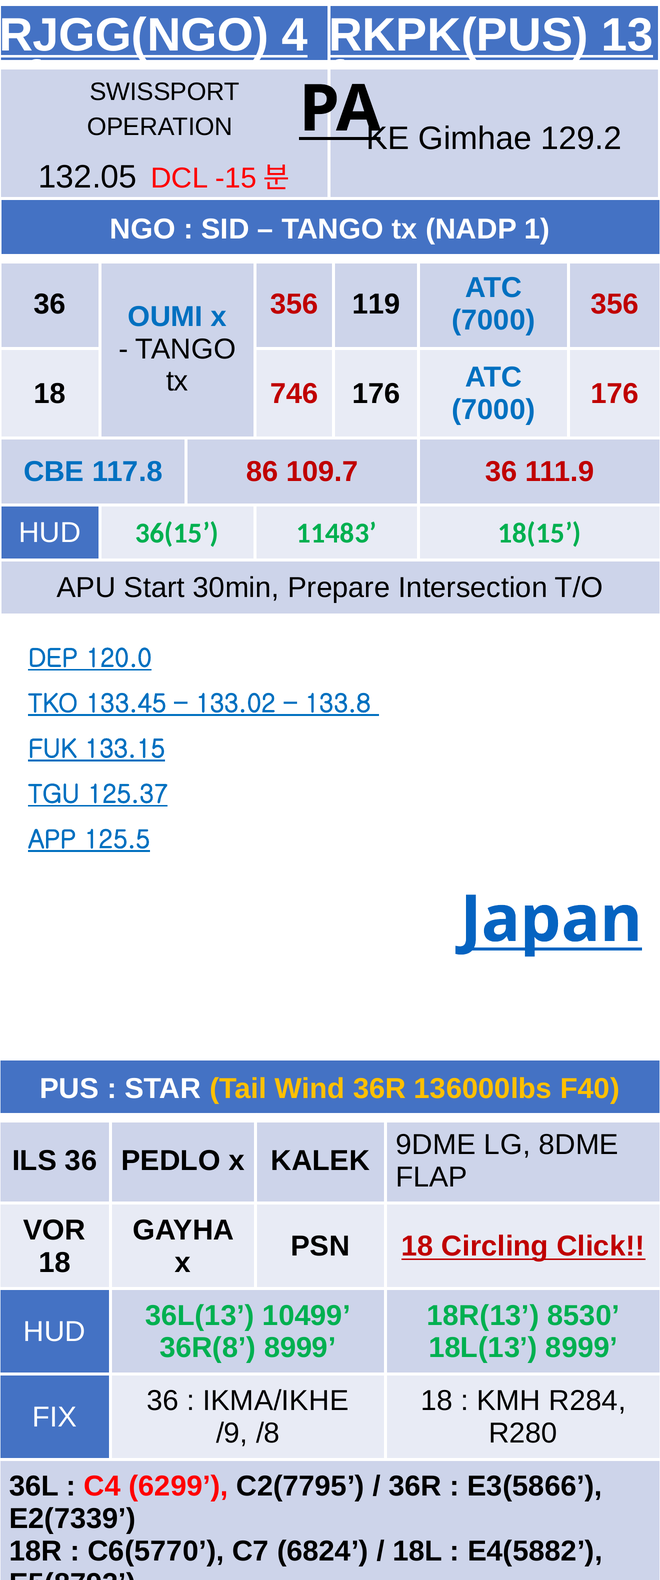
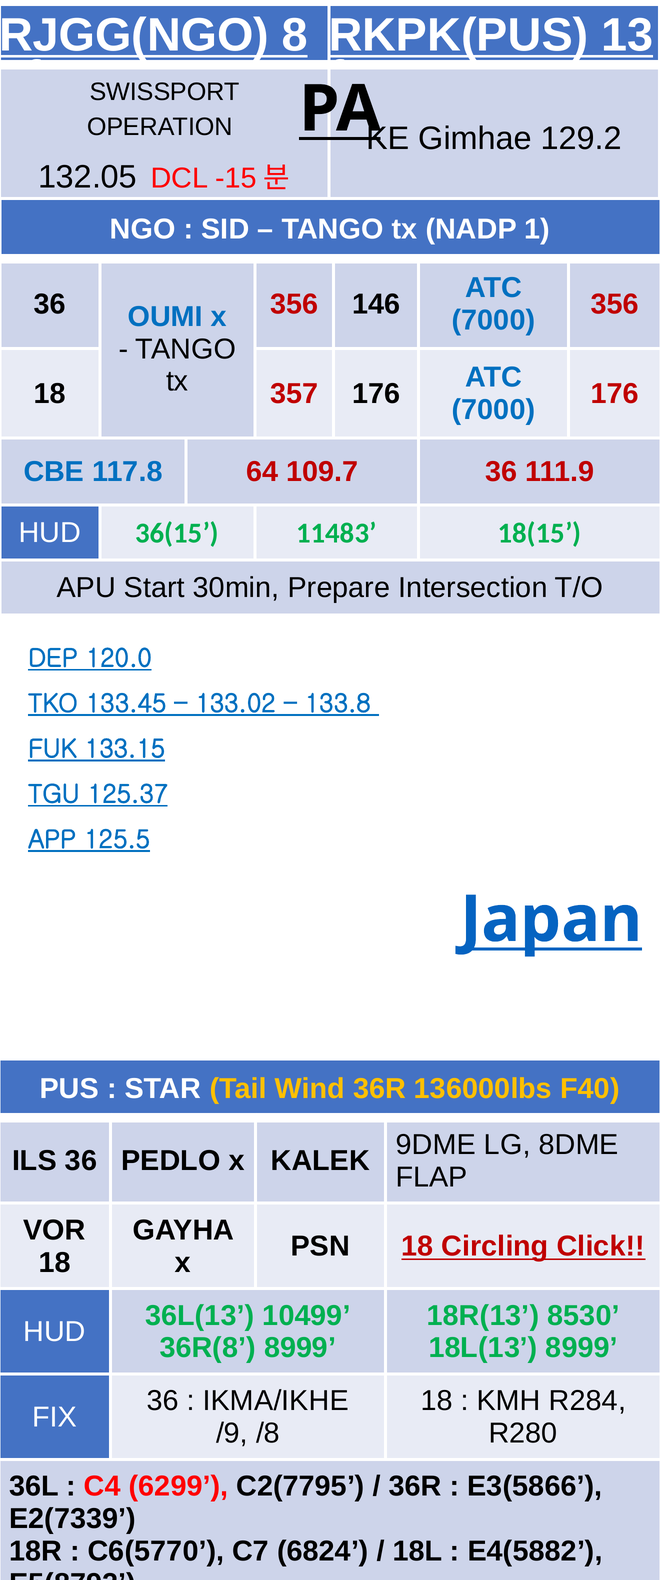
4: 4 -> 8
119: 119 -> 146
746: 746 -> 357
86: 86 -> 64
